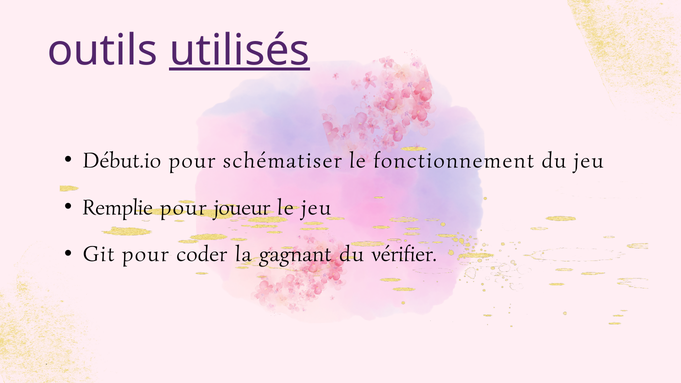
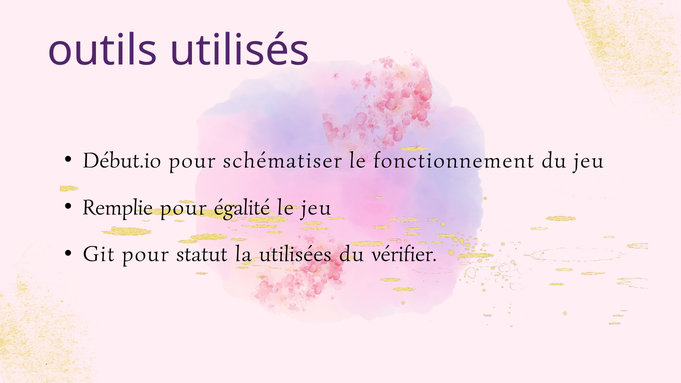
utilisés underline: present -> none
joueur: joueur -> égalité
coder: coder -> statut
gagnant: gagnant -> utilisées
